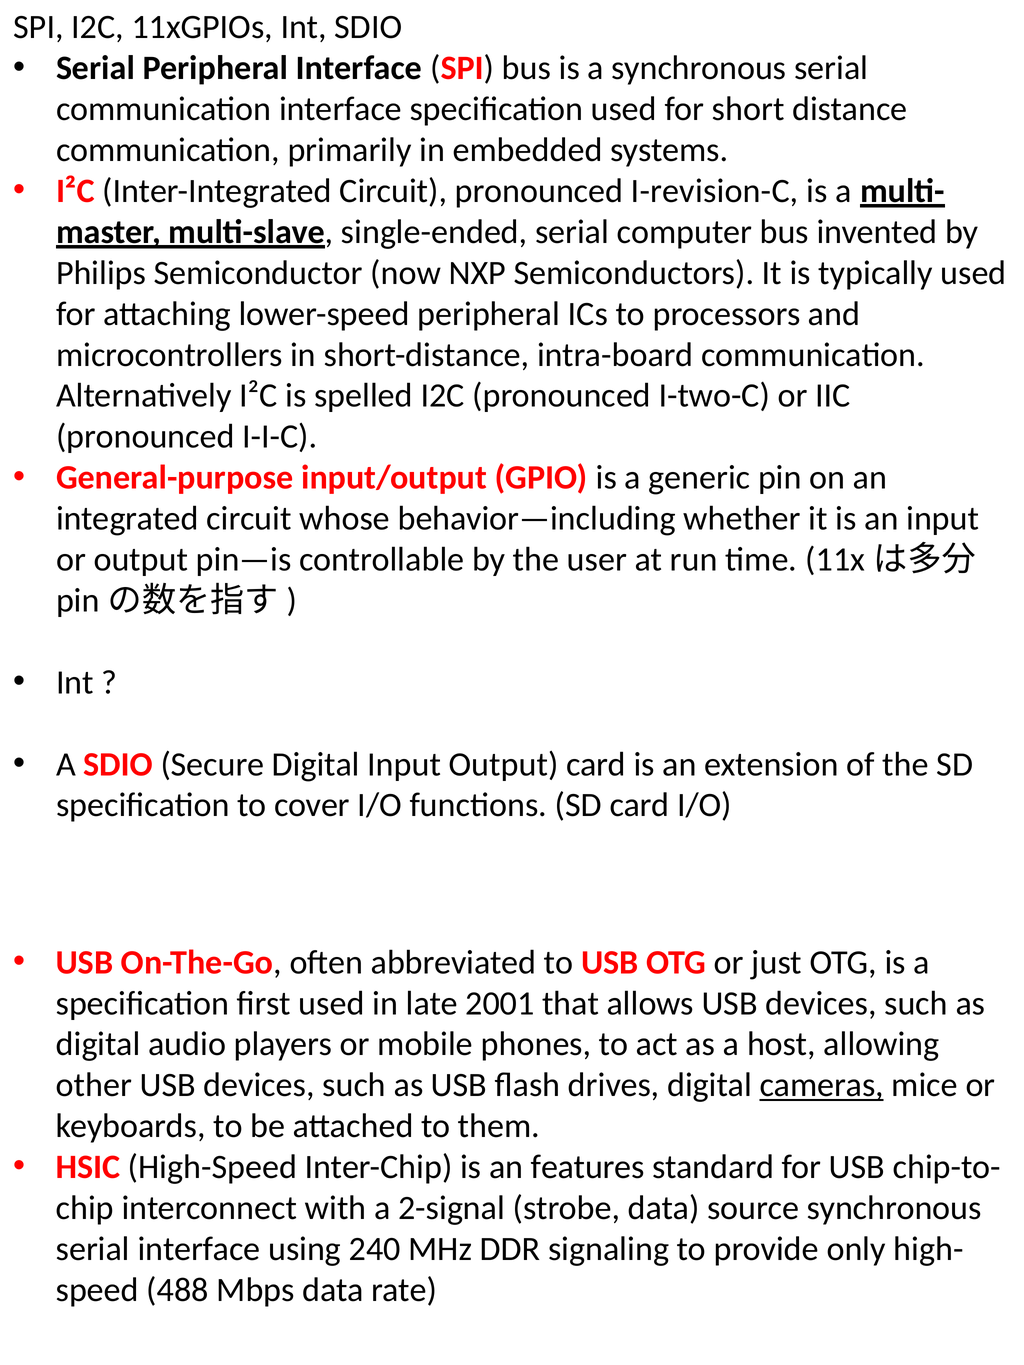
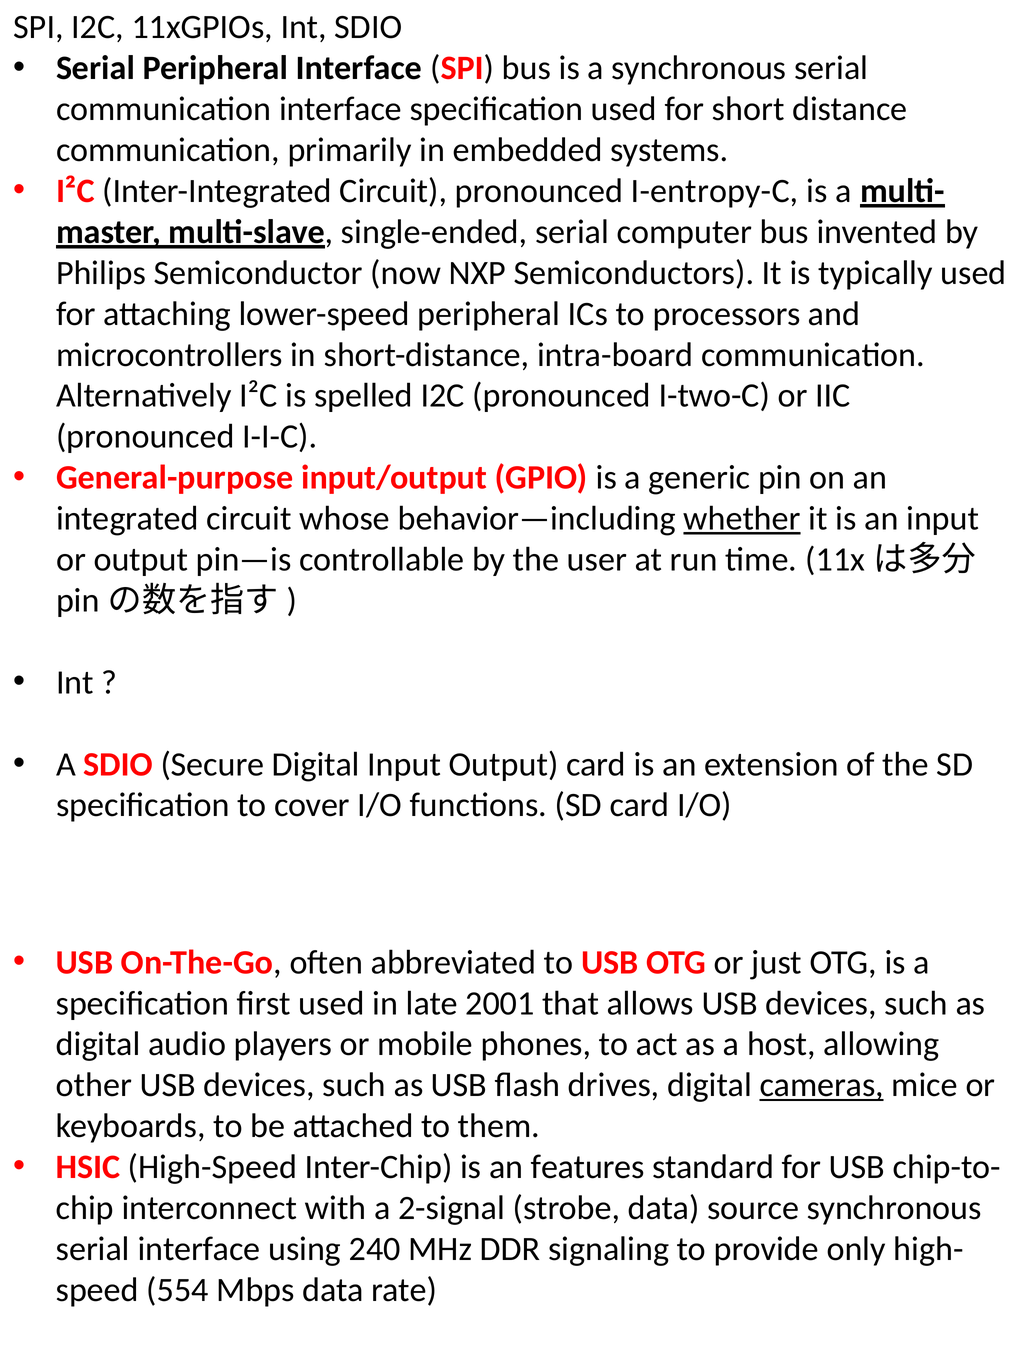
I-revision-C: I-revision-C -> I-entropy-C
whether underline: none -> present
488: 488 -> 554
